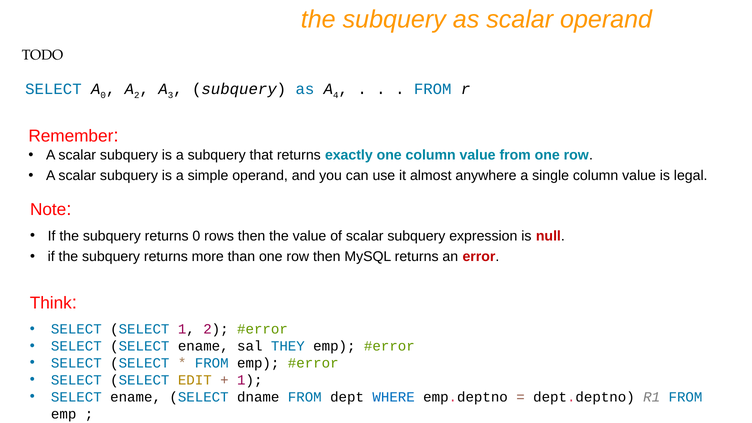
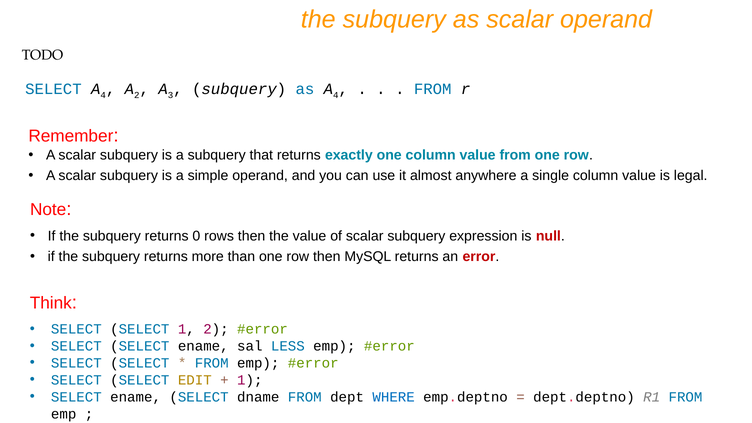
SELECT A 0: 0 -> 4
THEY: THEY -> LESS
